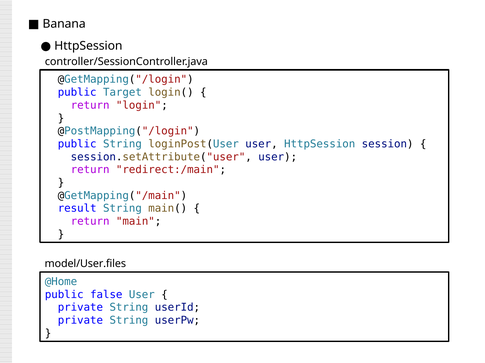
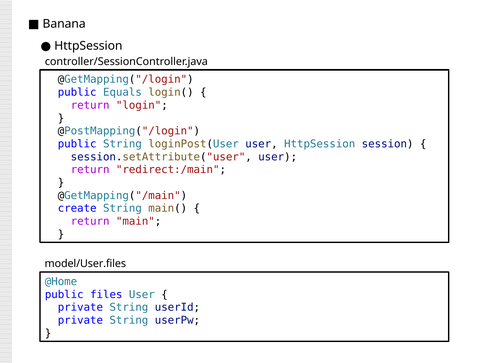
Target: Target -> Equals
result: result -> create
false: false -> files
